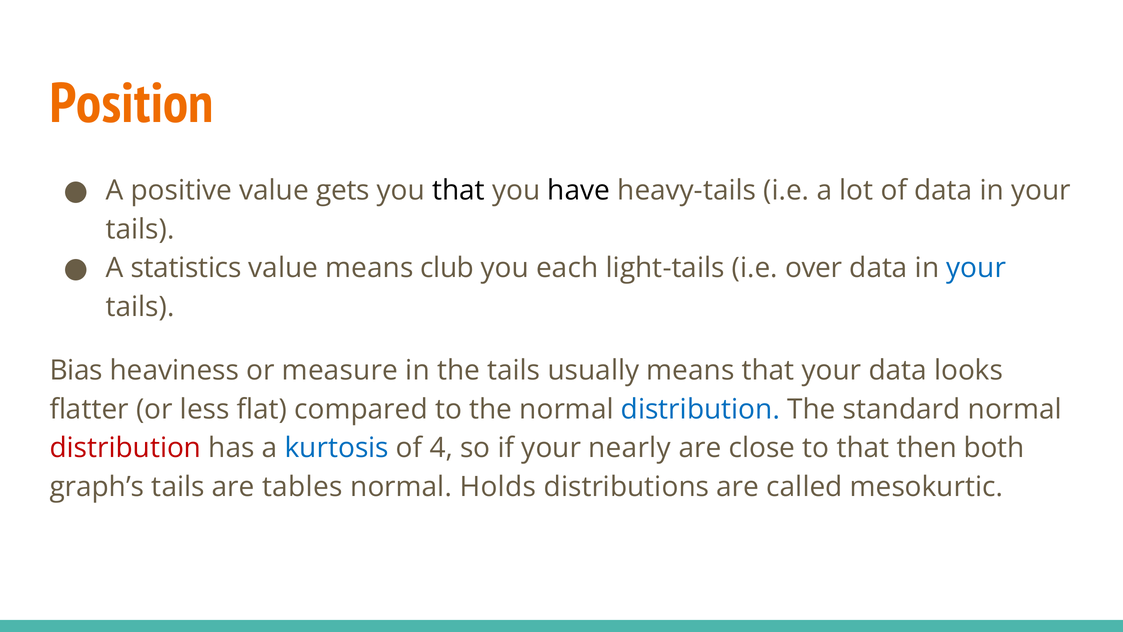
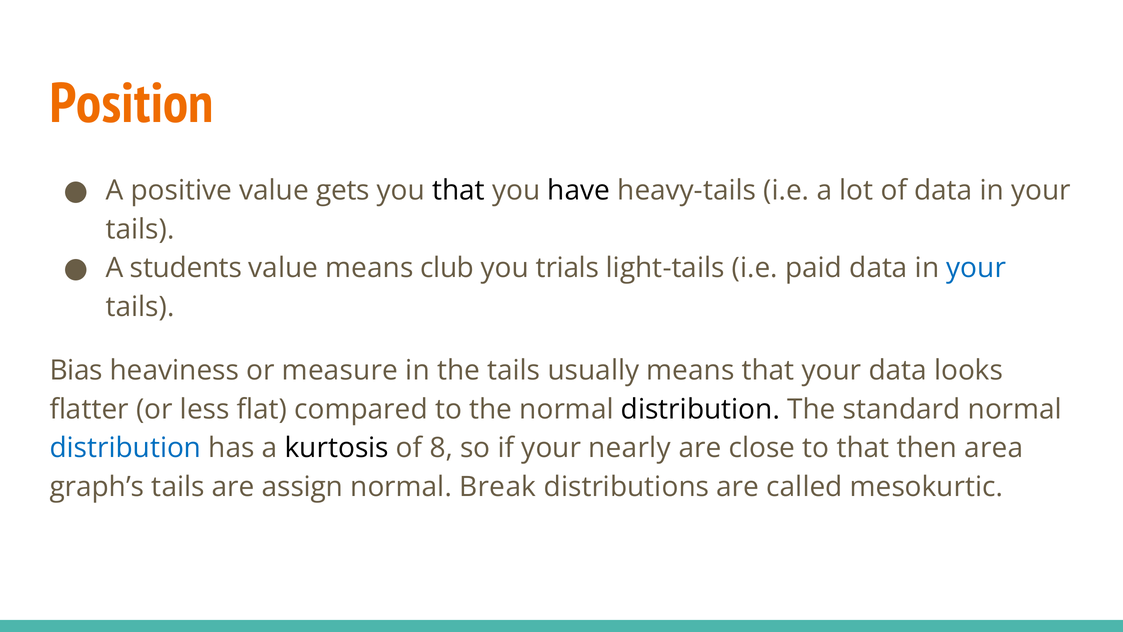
statistics: statistics -> students
each: each -> trials
over: over -> paid
distribution at (700, 409) colour: blue -> black
distribution at (125, 448) colour: red -> blue
kurtosis colour: blue -> black
4: 4 -> 8
both: both -> area
tables: tables -> assign
Holds: Holds -> Break
